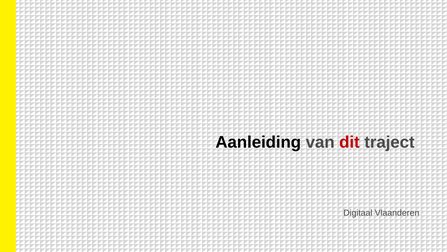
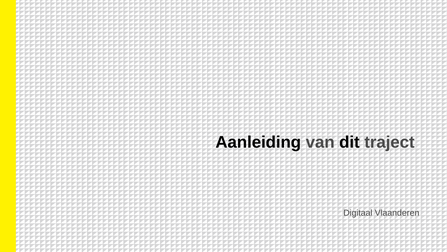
dit colour: red -> black
